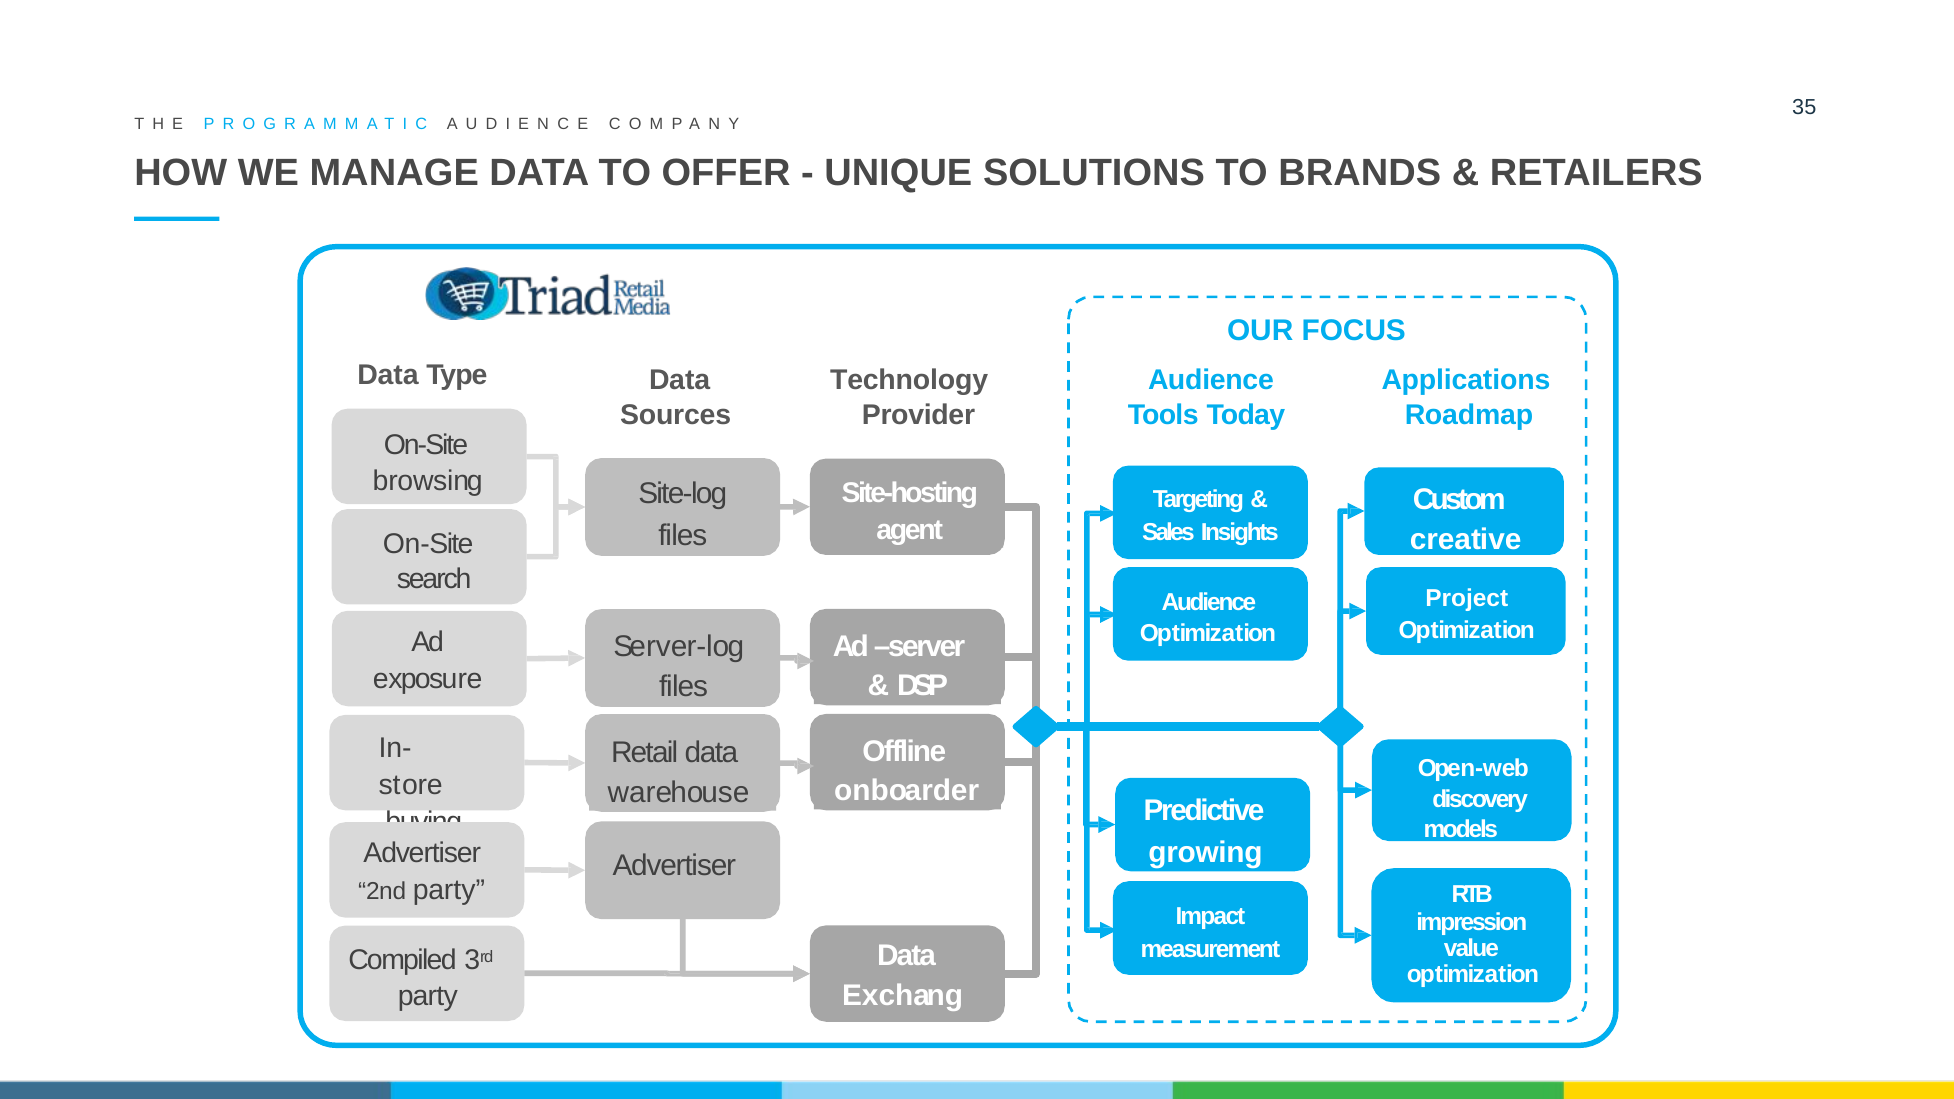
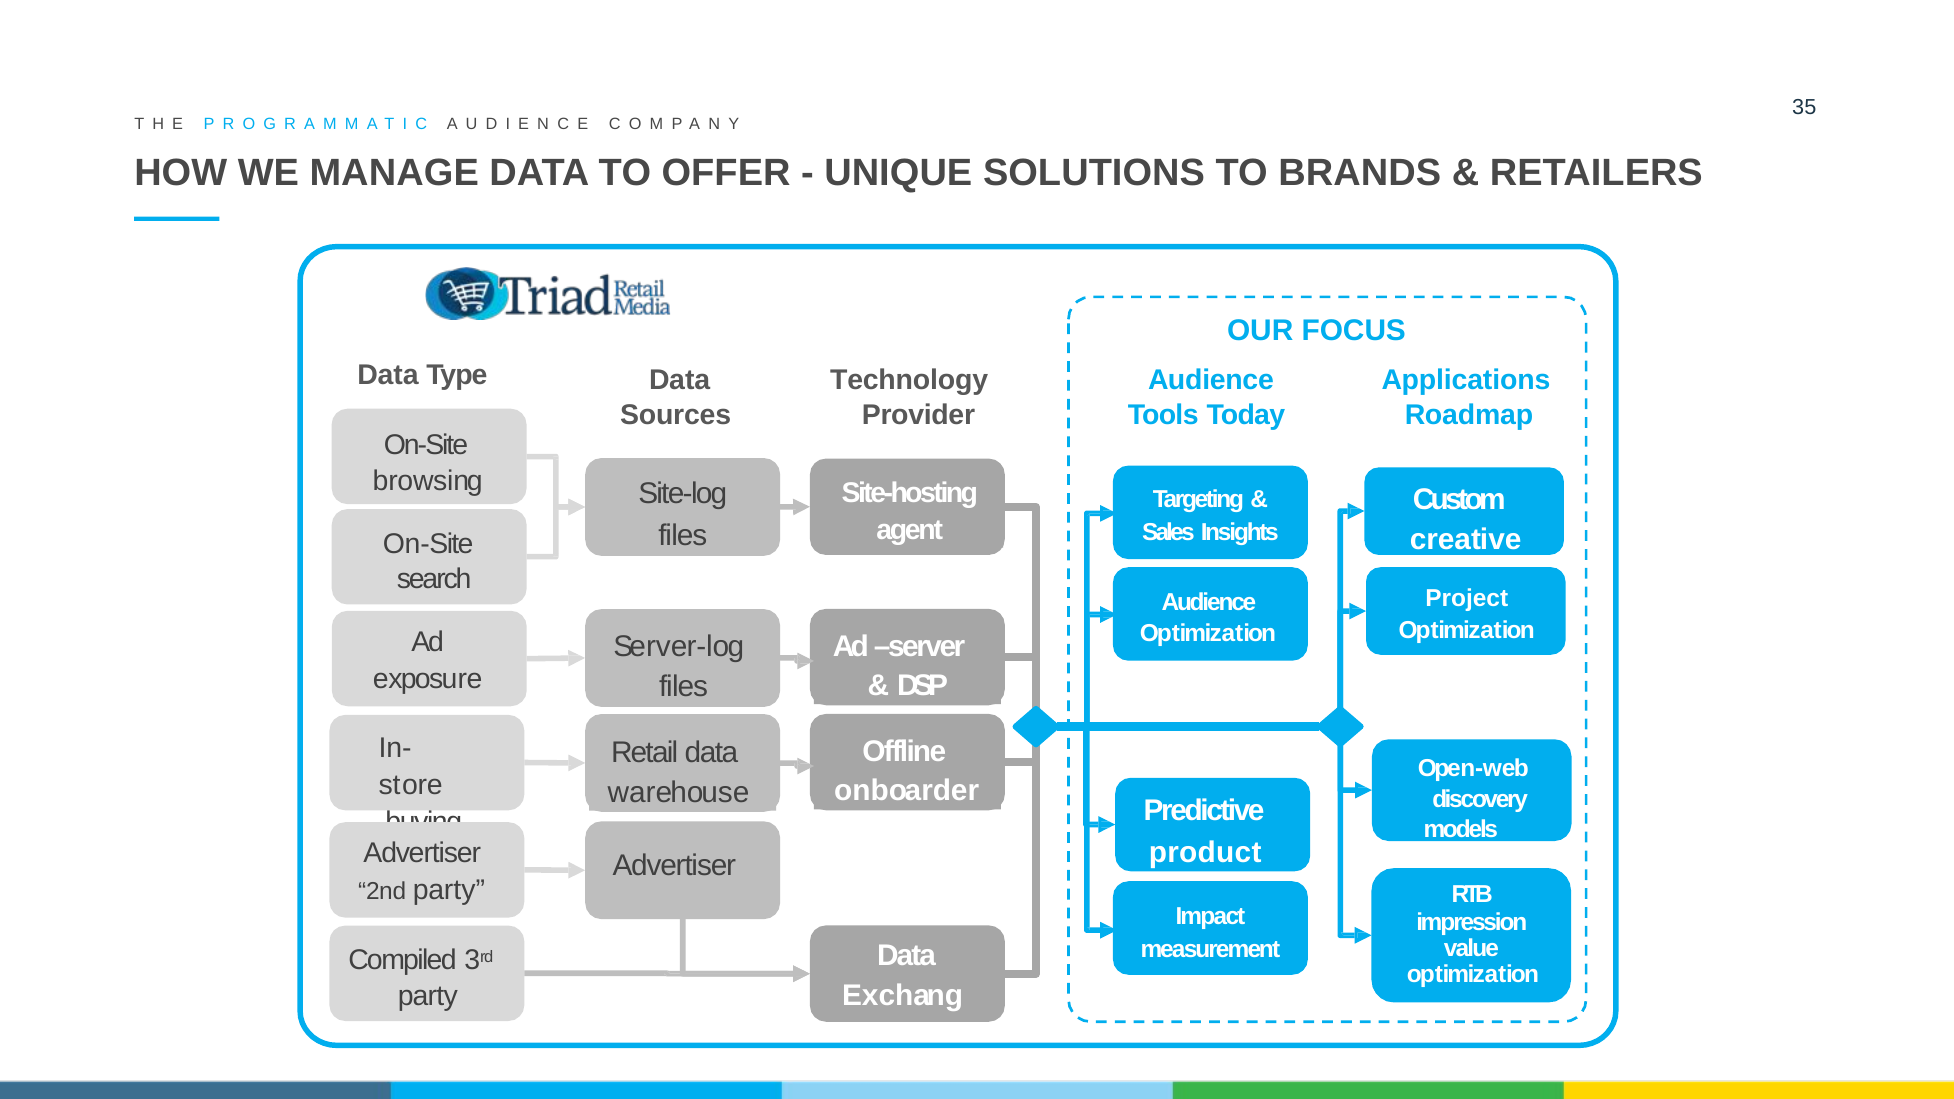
growing: growing -> product
